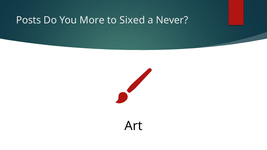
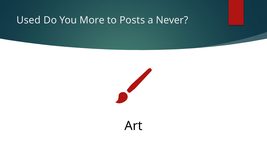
Posts: Posts -> Used
Sixed: Sixed -> Posts
